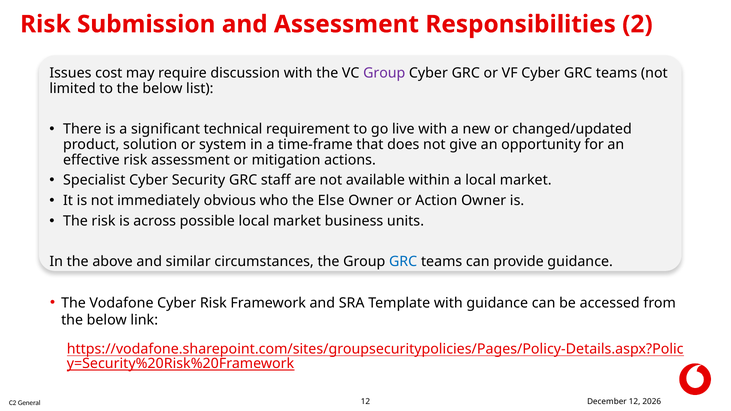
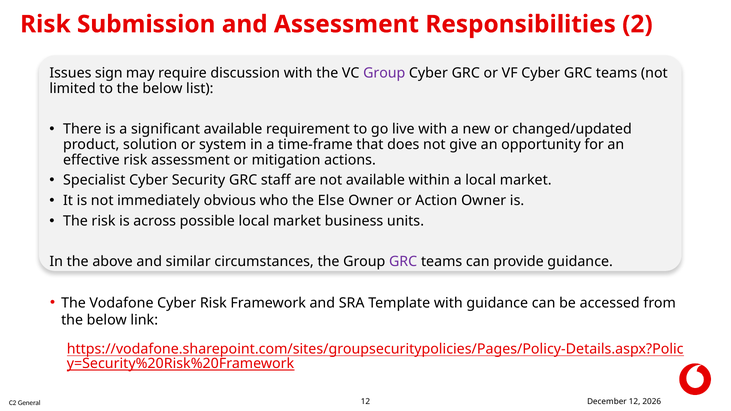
cost: cost -> sign
significant technical: technical -> available
GRC at (403, 262) colour: blue -> purple
